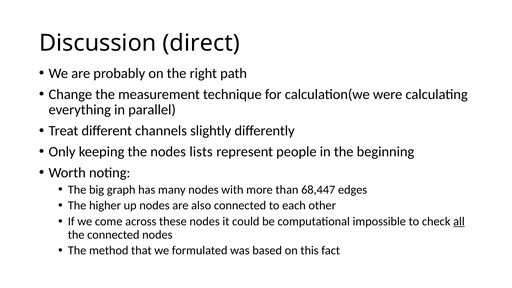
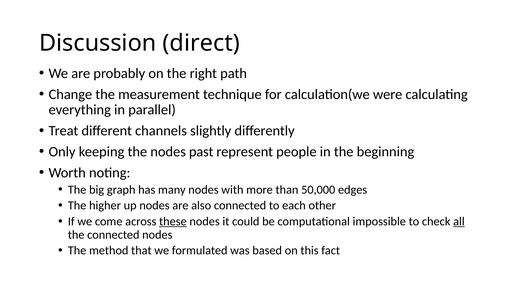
lists: lists -> past
68,447: 68,447 -> 50,000
these underline: none -> present
